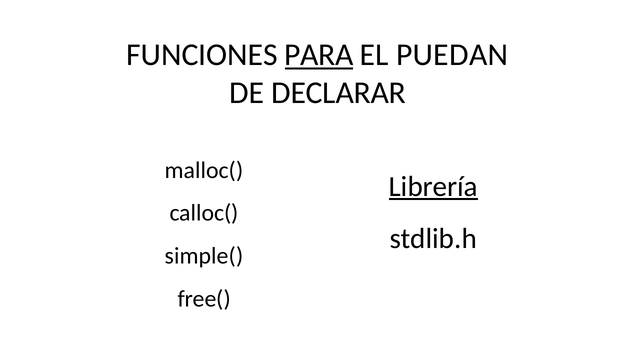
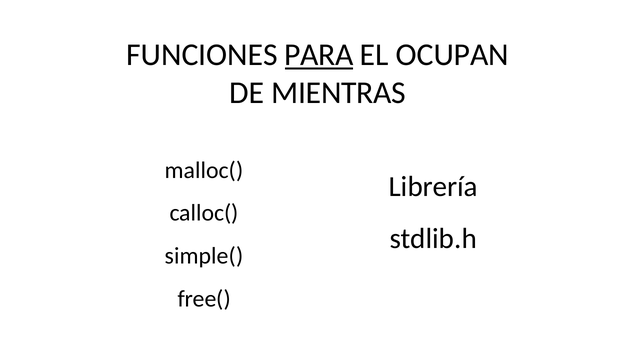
PUEDAN: PUEDAN -> OCUPAN
DECLARAR: DECLARAR -> MIENTRAS
Librería underline: present -> none
